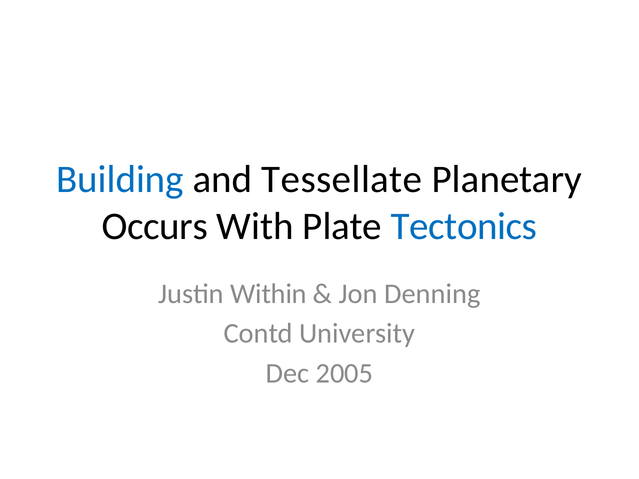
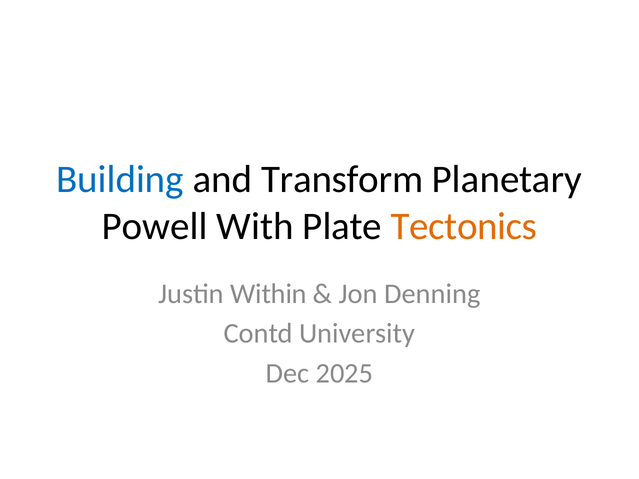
Tessellate: Tessellate -> Transform
Occurs: Occurs -> Powell
Tectonics colour: blue -> orange
2005: 2005 -> 2025
